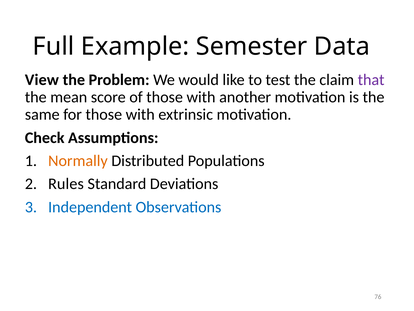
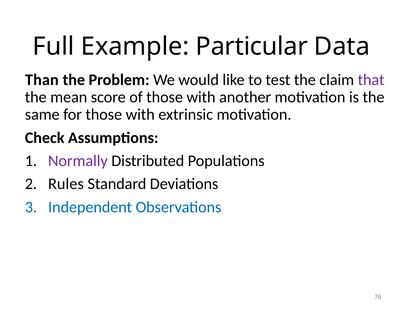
Semester: Semester -> Particular
View: View -> Than
Normally colour: orange -> purple
